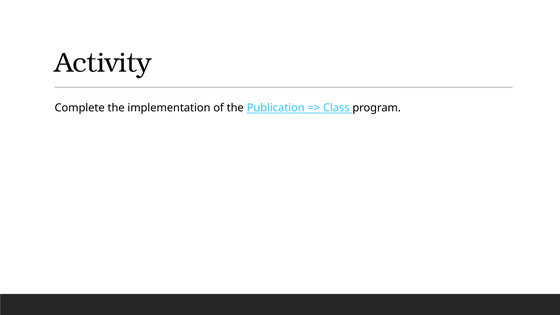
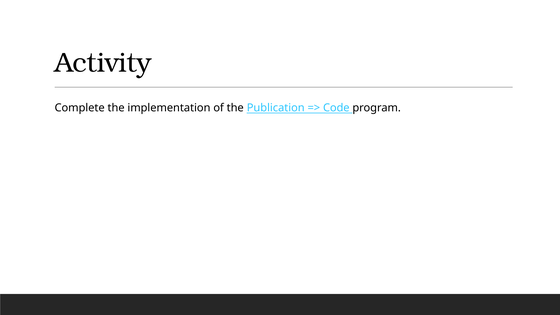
Class: Class -> Code
